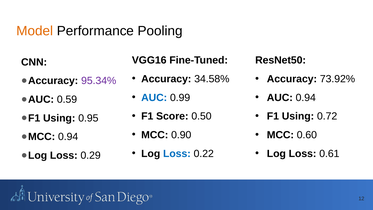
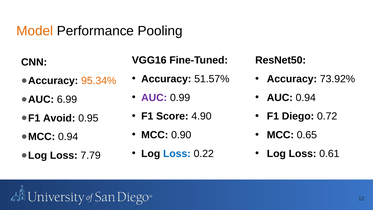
34.58%: 34.58% -> 51.57%
95.34% colour: purple -> orange
AUC at (154, 97) colour: blue -> purple
0.59: 0.59 -> 6.99
0.50: 0.50 -> 4.90
F1 Using: Using -> Diego
Using at (59, 118): Using -> Avoid
0.60: 0.60 -> 0.65
0.29: 0.29 -> 7.79
